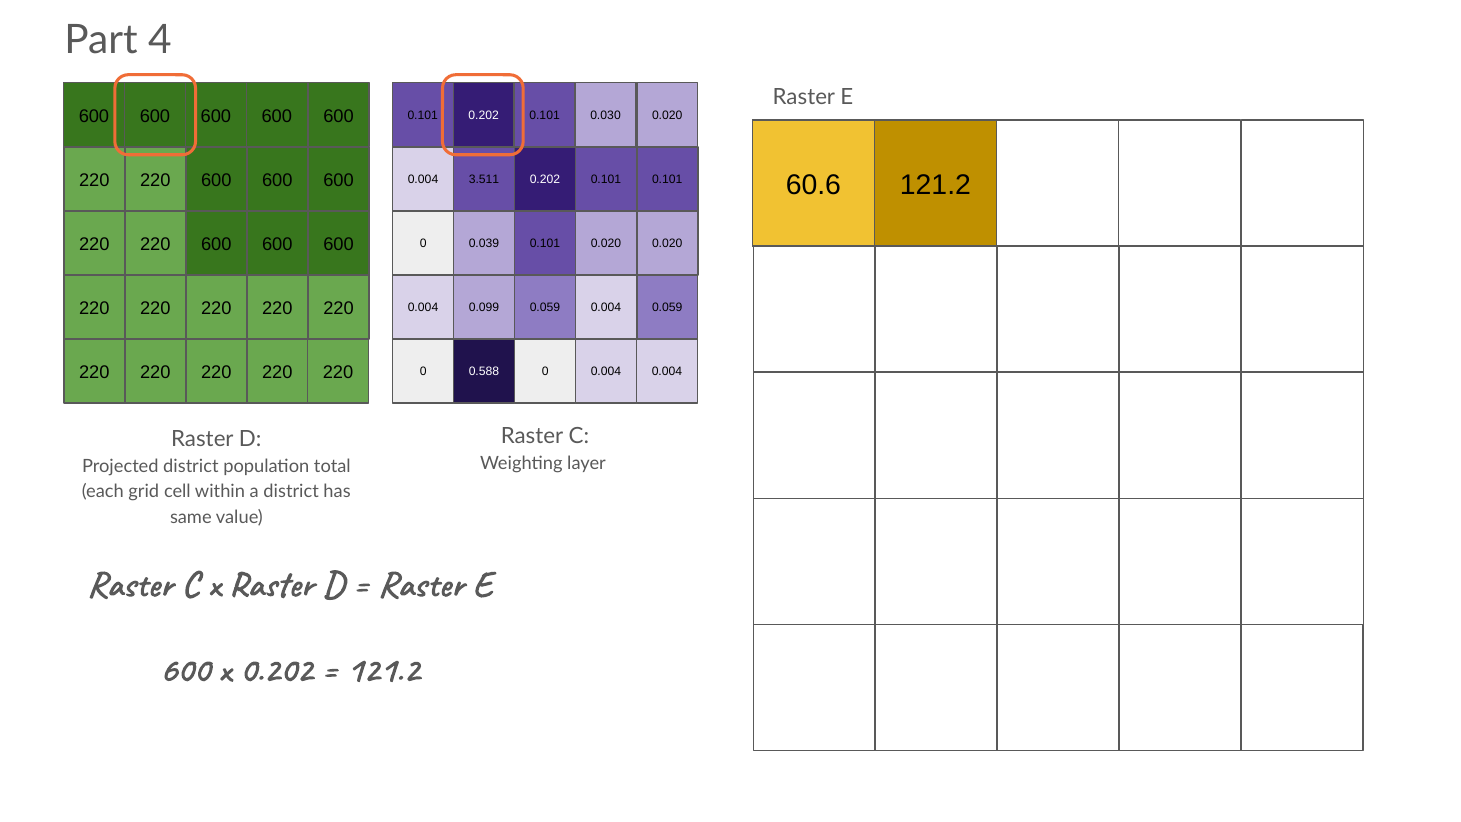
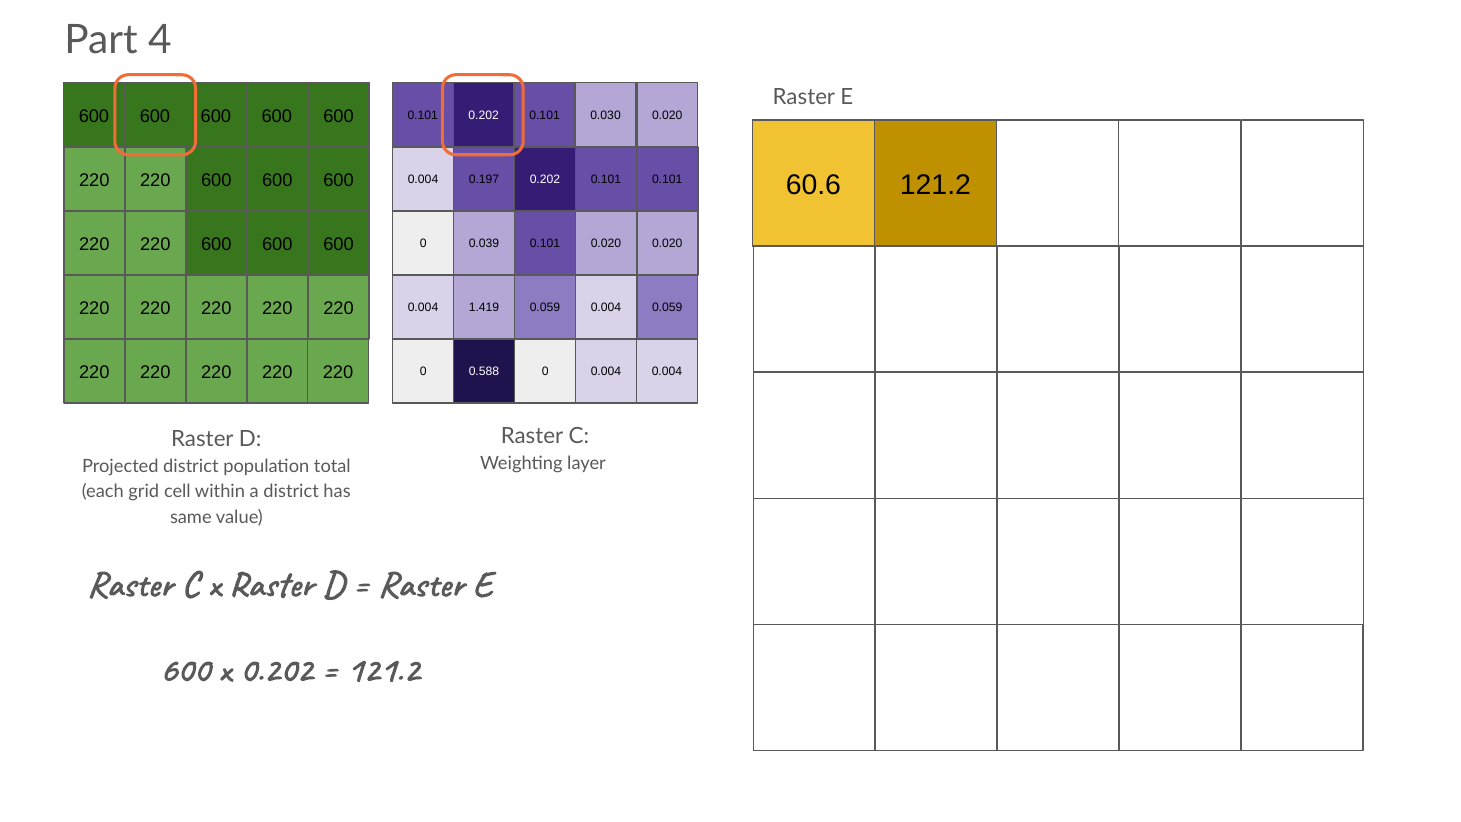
3.511: 3.511 -> 0.197
0.099: 0.099 -> 1.419
